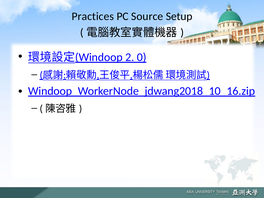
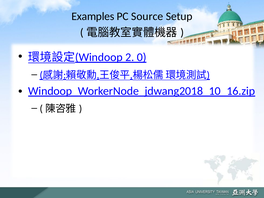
Practices: Practices -> Examples
